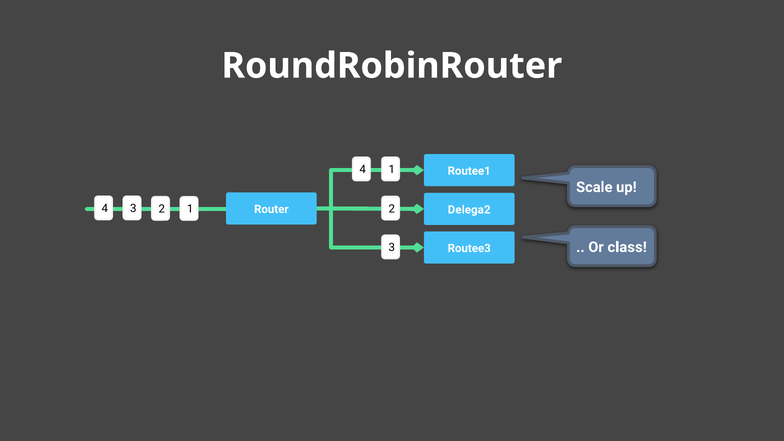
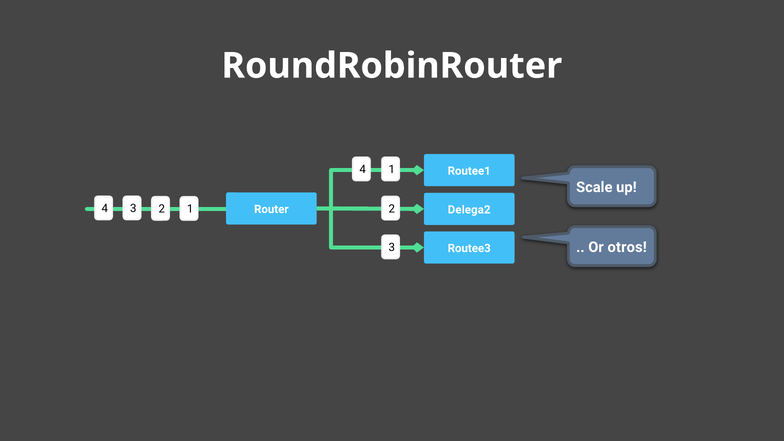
class: class -> otros
